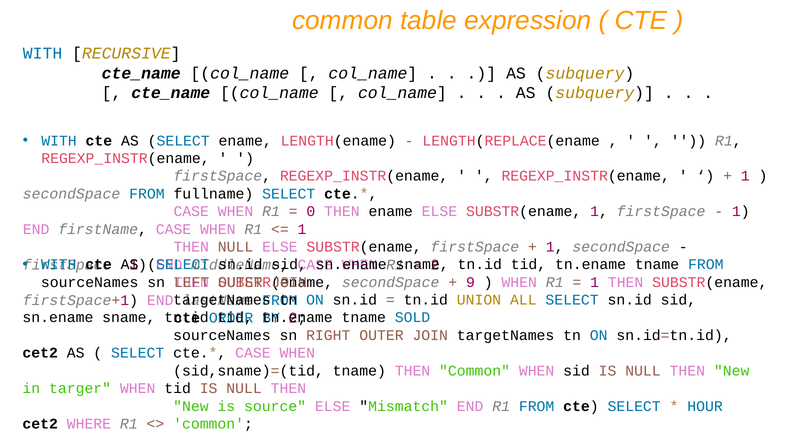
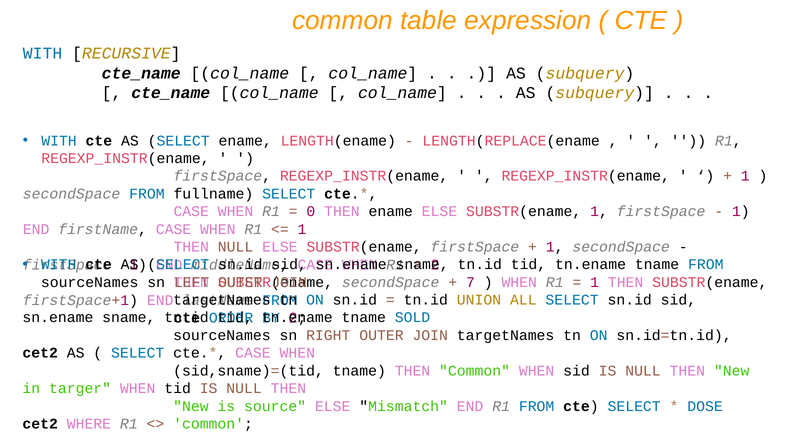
9: 9 -> 7
HOUR: HOUR -> DOSE
